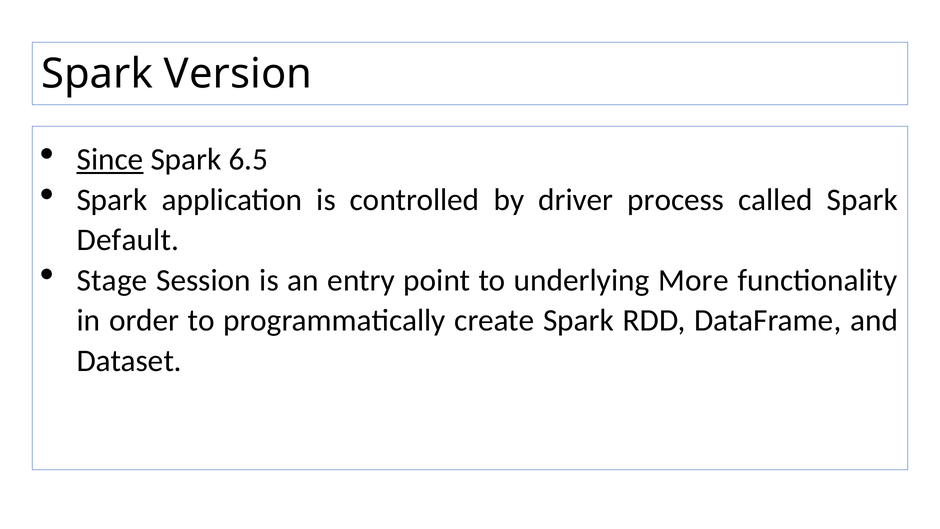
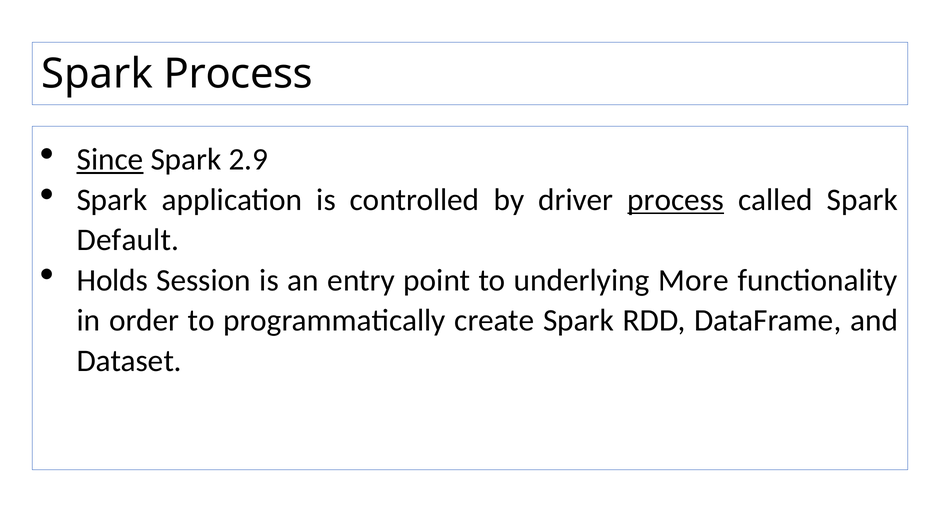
Spark Version: Version -> Process
6.5: 6.5 -> 2.9
process at (676, 200) underline: none -> present
Stage: Stage -> Holds
